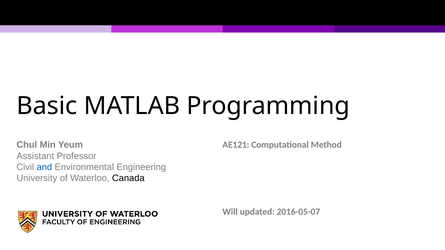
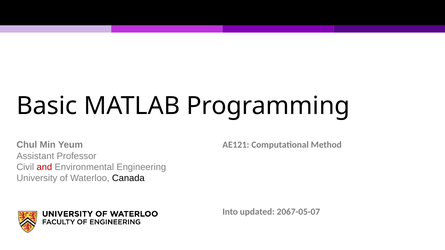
and colour: blue -> red
Will: Will -> Into
2016-05-07: 2016-05-07 -> 2067-05-07
